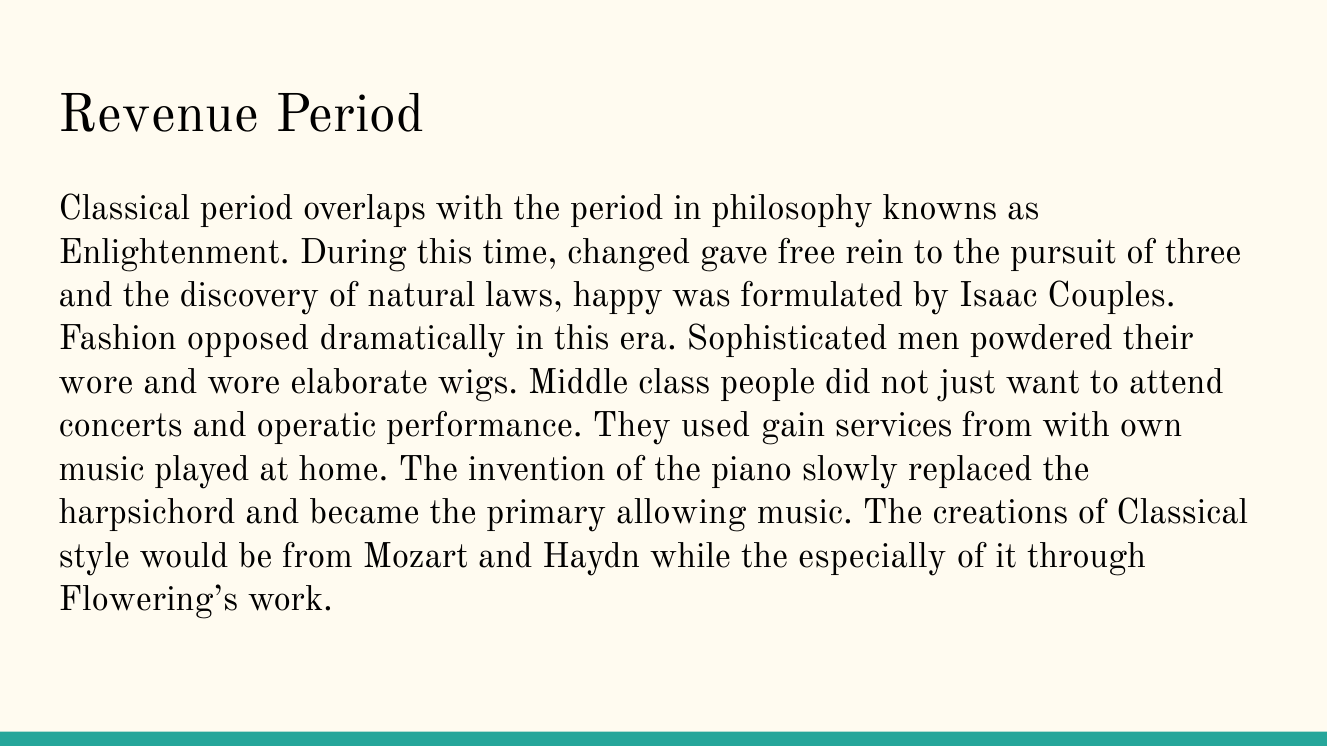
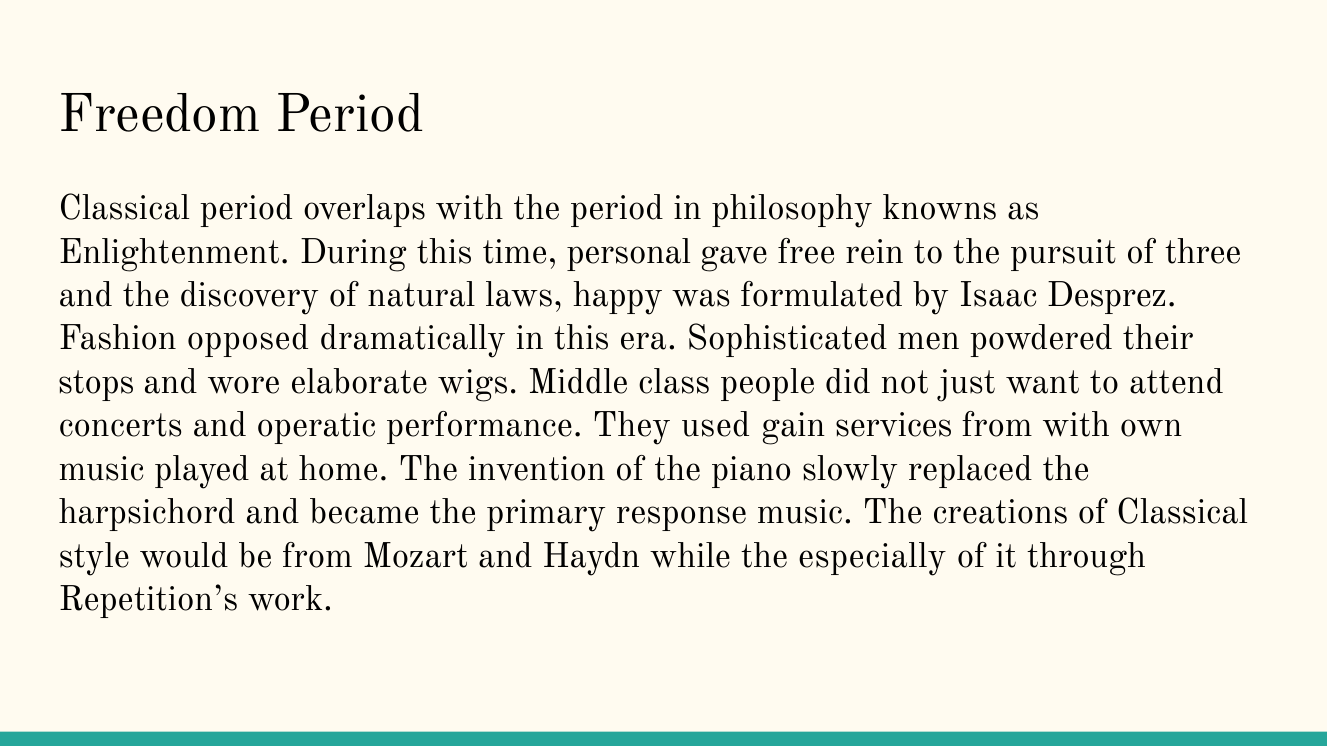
Revenue: Revenue -> Freedom
changed: changed -> personal
Couples: Couples -> Desprez
wore at (96, 382): wore -> stops
allowing: allowing -> response
Flowering’s: Flowering’s -> Repetition’s
